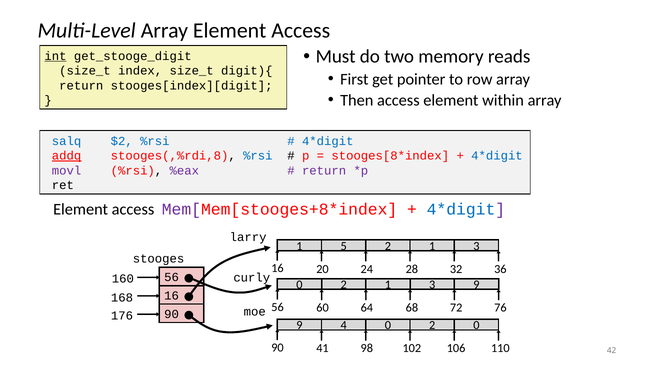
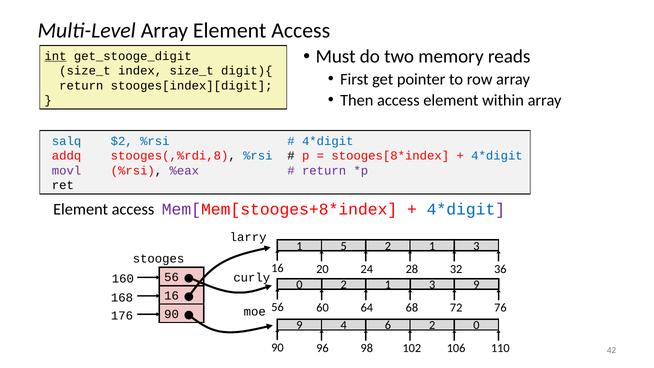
addq underline: present -> none
4 0: 0 -> 6
41: 41 -> 96
